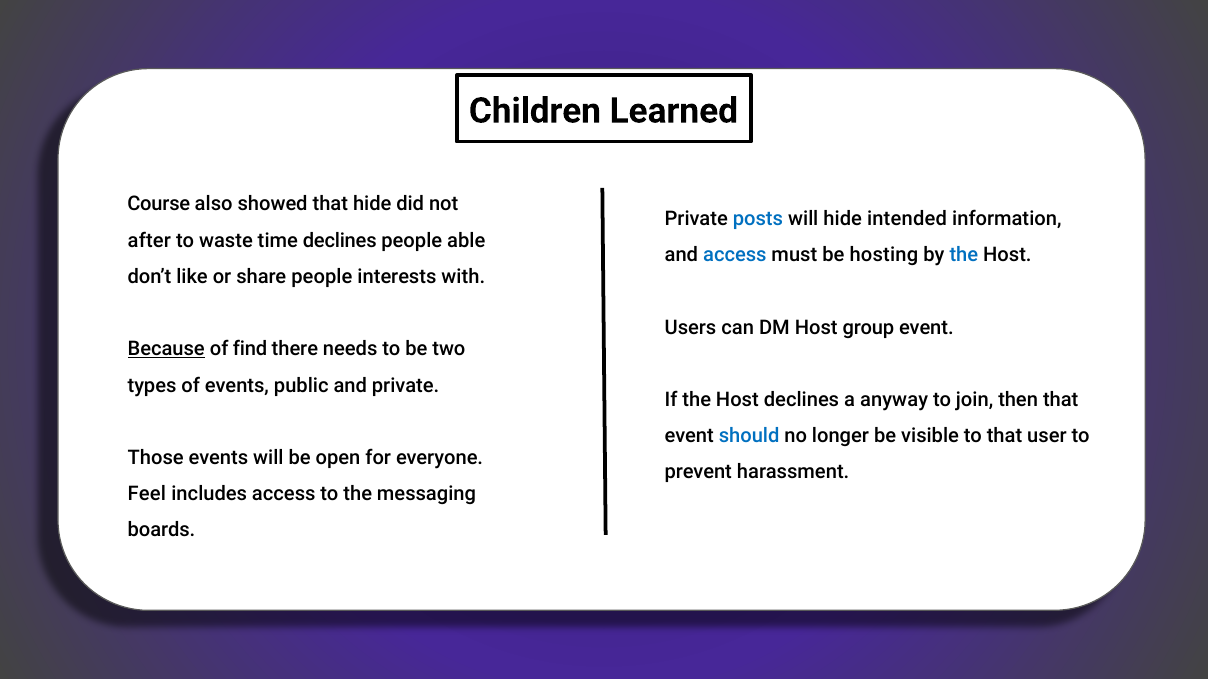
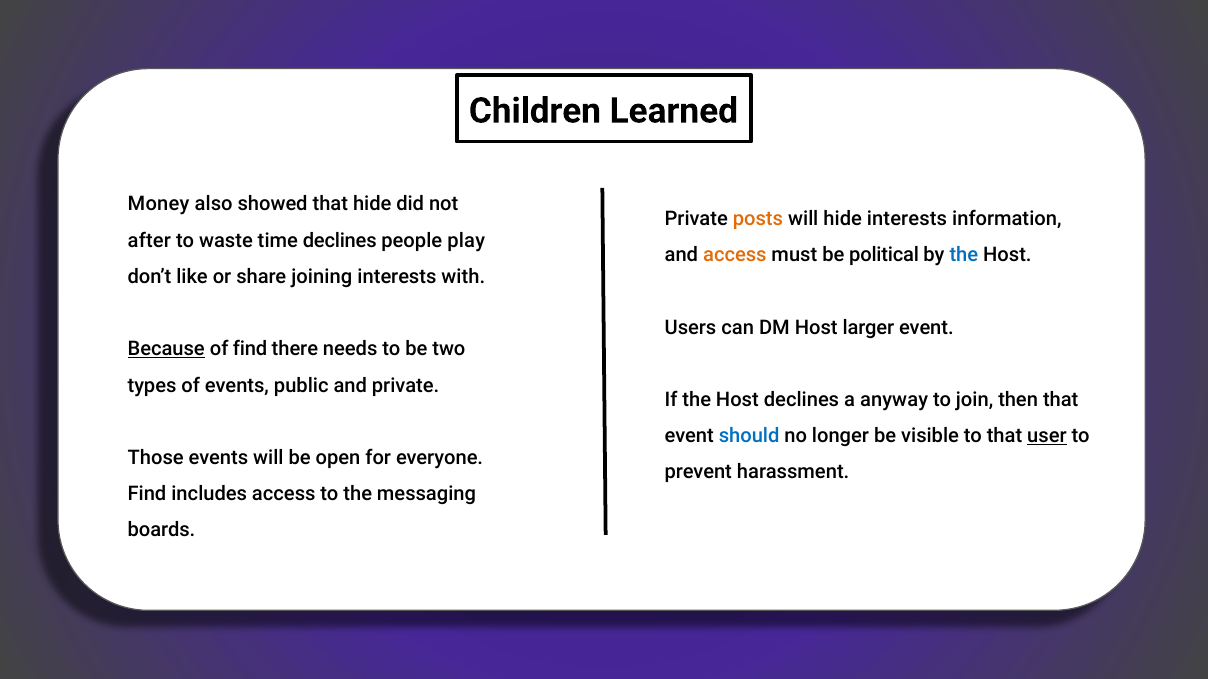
Course: Course -> Money
posts colour: blue -> orange
hide intended: intended -> interests
able: able -> play
access at (735, 255) colour: blue -> orange
hosting: hosting -> political
share people: people -> joining
group: group -> larger
user underline: none -> present
Feel at (147, 494): Feel -> Find
